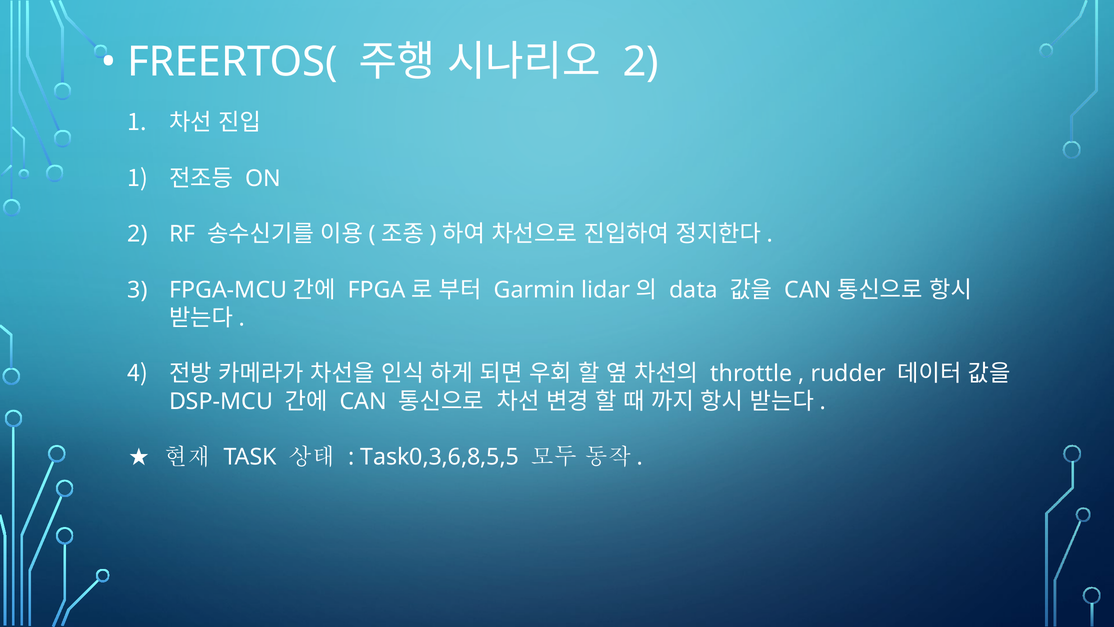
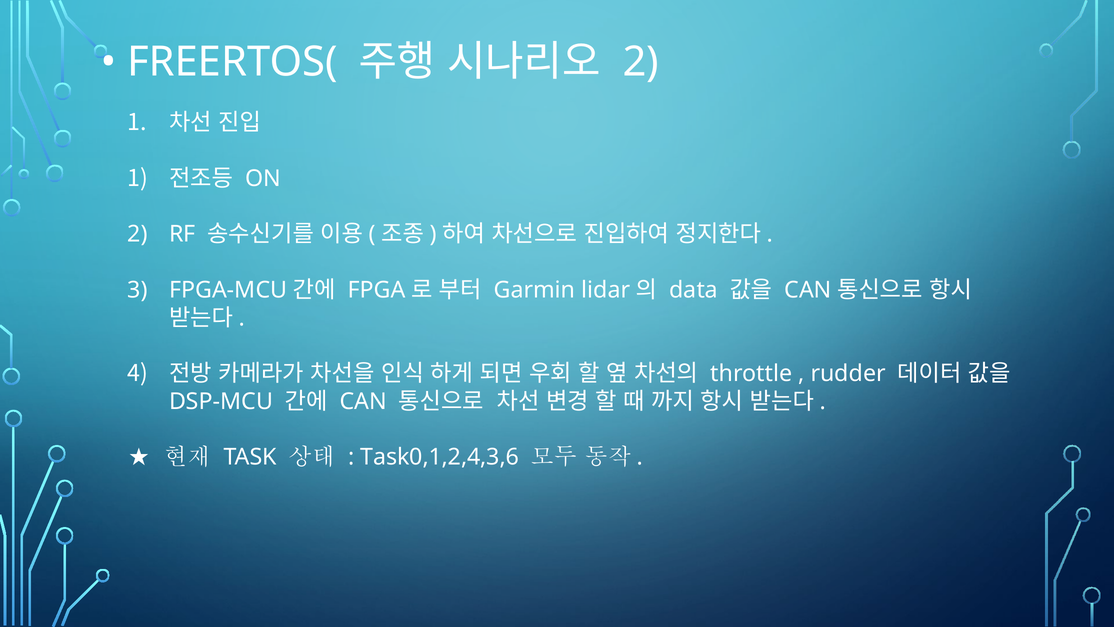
Task0,3,6,8,5,5: Task0,3,6,8,5,5 -> Task0,1,2,4,3,6
